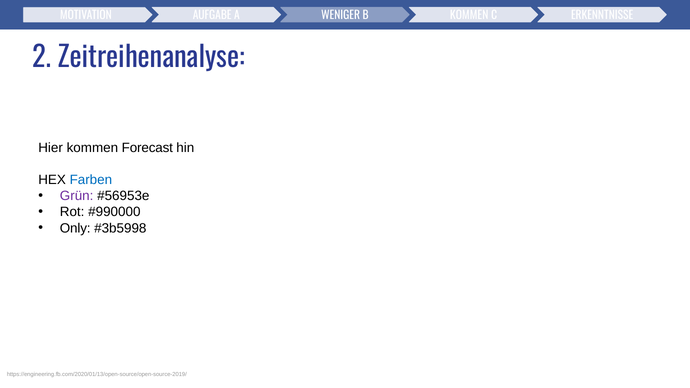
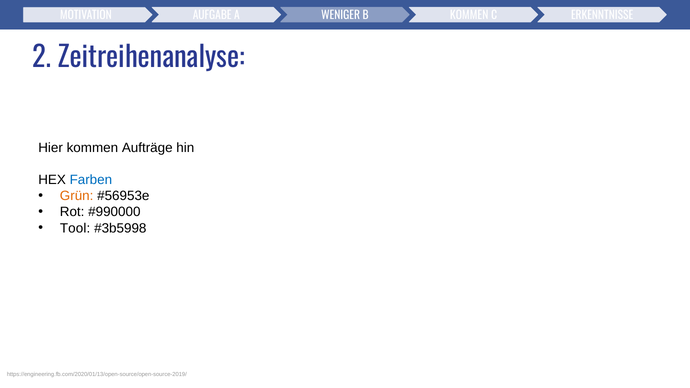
Forecast: Forecast -> Aufträge
Grün colour: purple -> orange
Only: Only -> Tool
